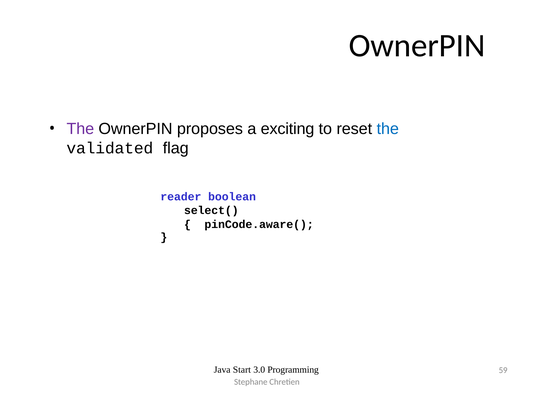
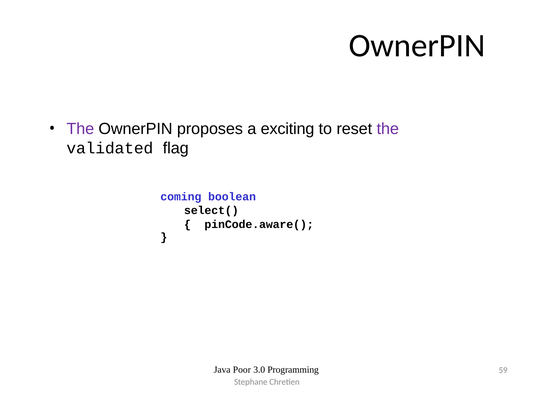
the at (388, 129) colour: blue -> purple
reader: reader -> coming
Start: Start -> Poor
